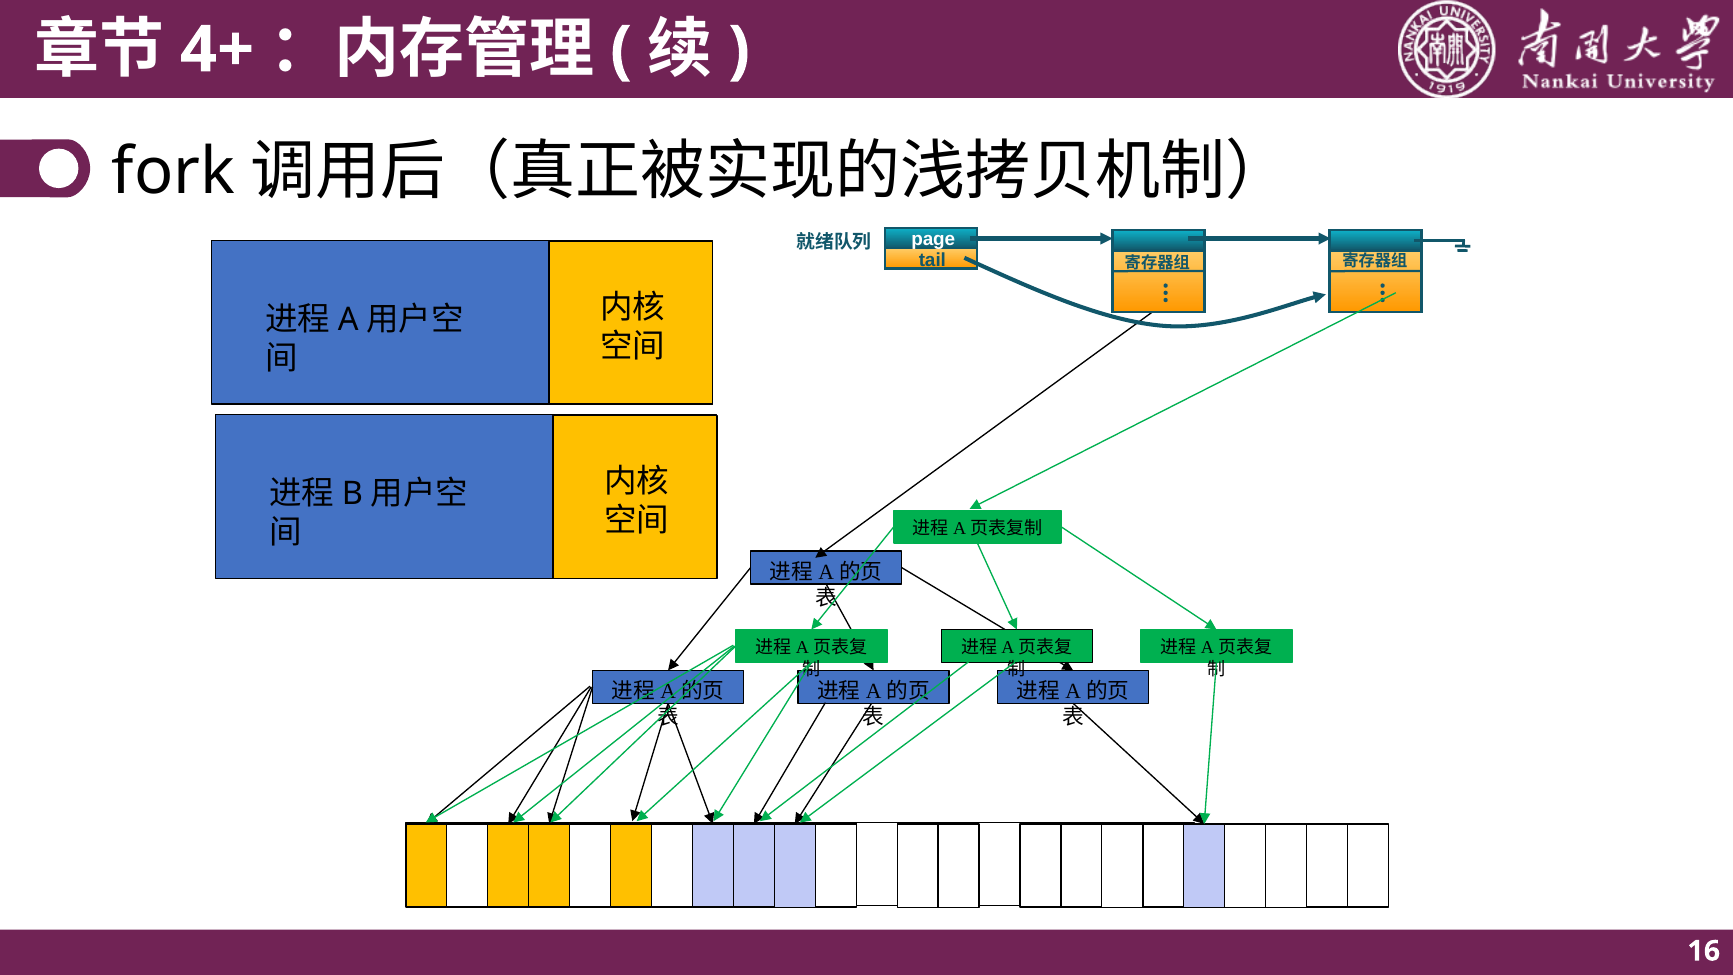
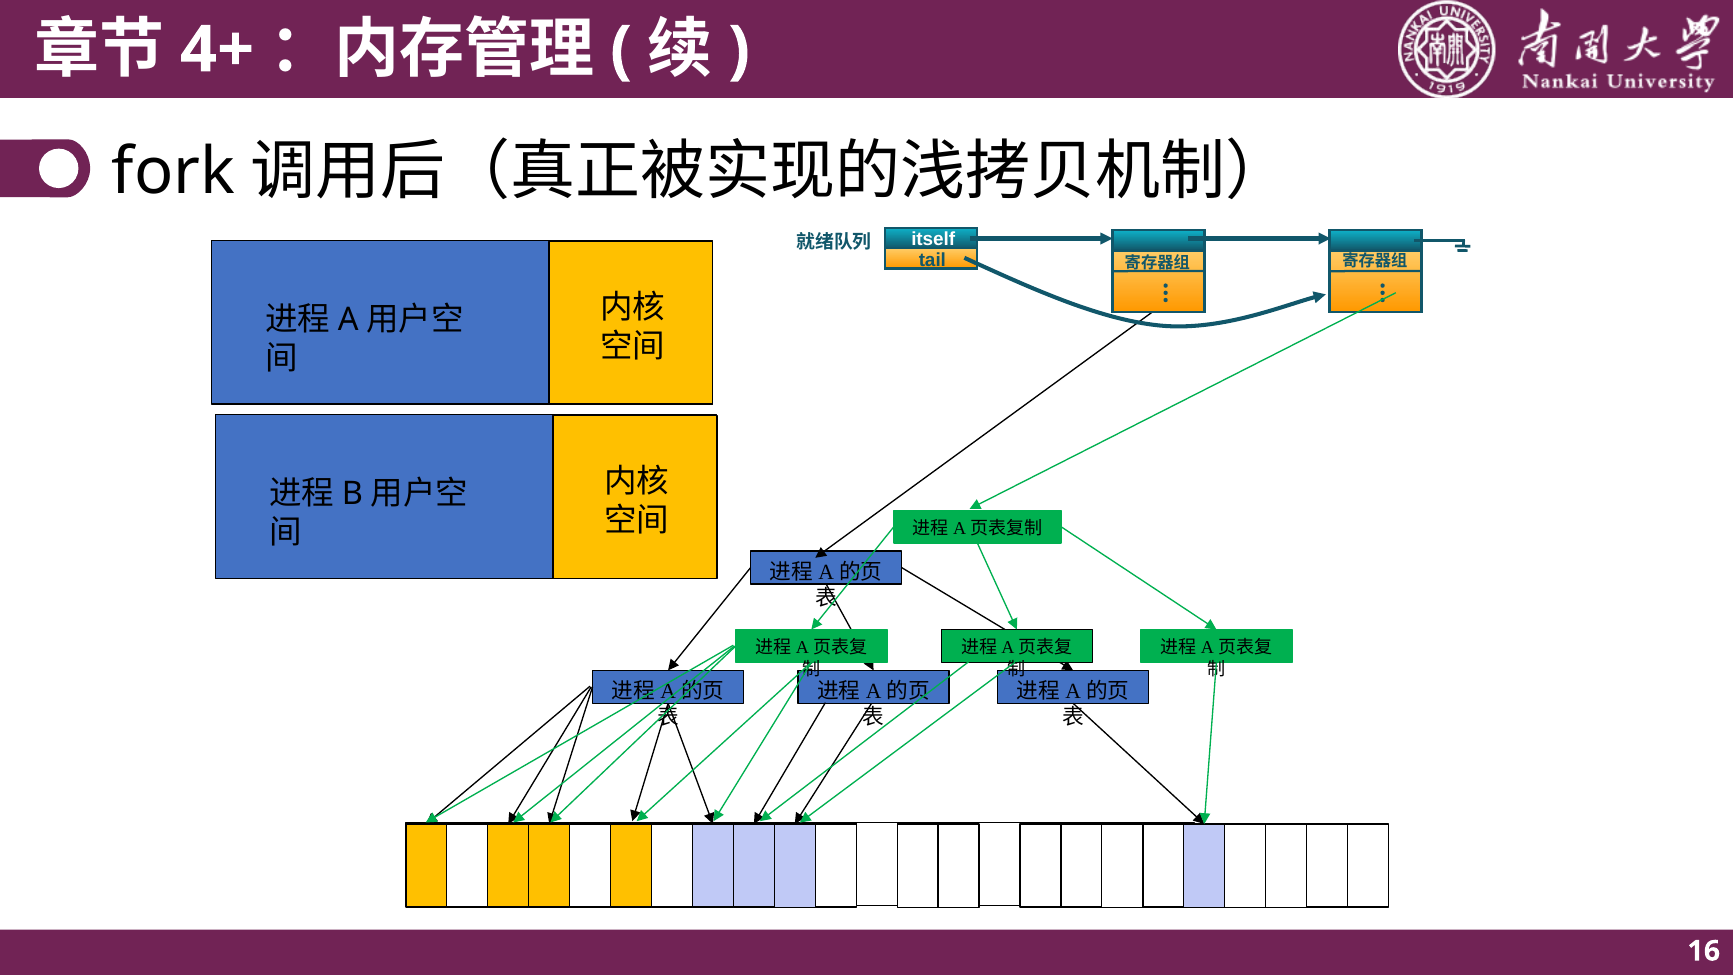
page: page -> itself
